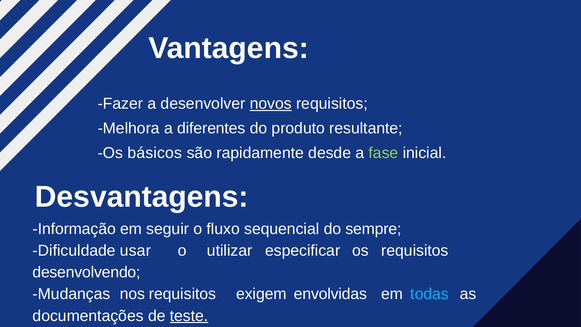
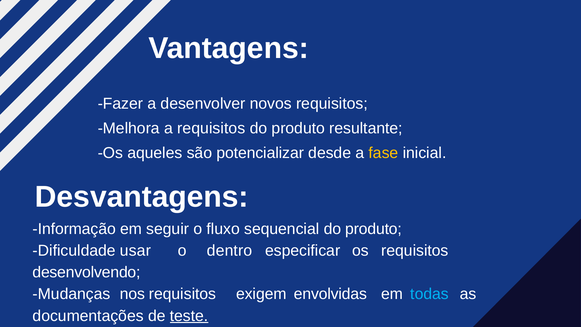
novos underline: present -> none
a diferentes: diferentes -> requisitos
básicos: básicos -> aqueles
rapidamente: rapidamente -> potencializar
fase colour: light green -> yellow
sequencial do sempre: sempre -> produto
utilizar: utilizar -> dentro
